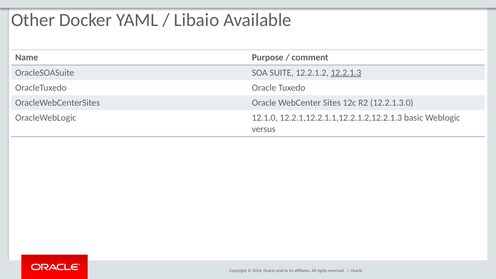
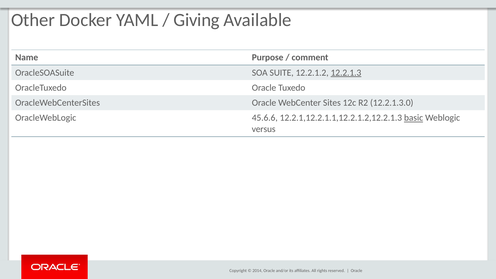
Libaio: Libaio -> Giving
12.1.0: 12.1.0 -> 45.6.6
basic underline: none -> present
